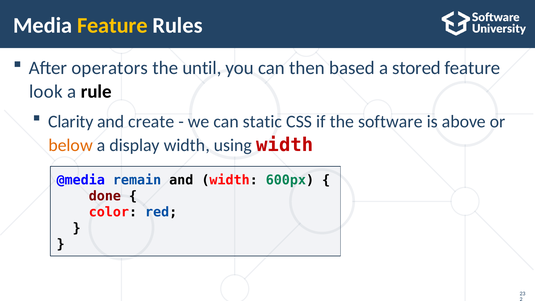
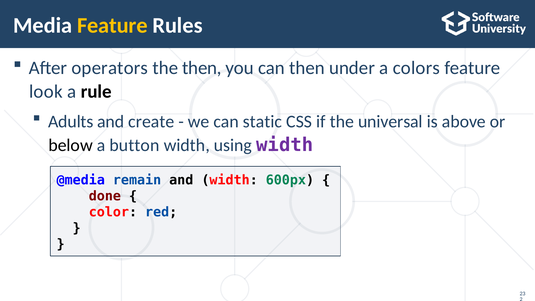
the until: until -> then
based: based -> under
stored: stored -> colors
Clarity: Clarity -> Adults
software: software -> universal
below colour: orange -> black
display: display -> button
width at (285, 145) colour: red -> purple
